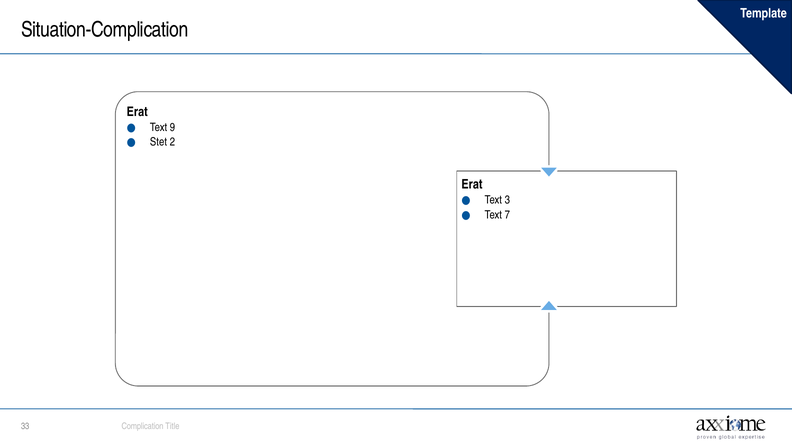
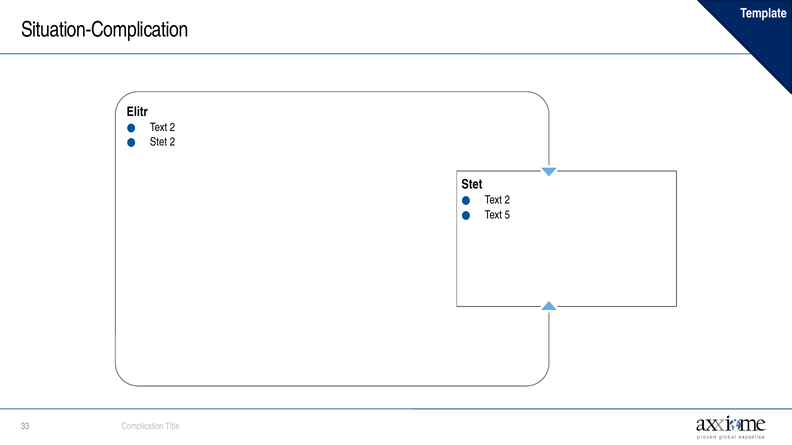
Erat at (137, 112): Erat -> Elitr
9 at (172, 127): 9 -> 2
Erat at (472, 185): Erat -> Stet
3 at (507, 200): 3 -> 2
7: 7 -> 5
